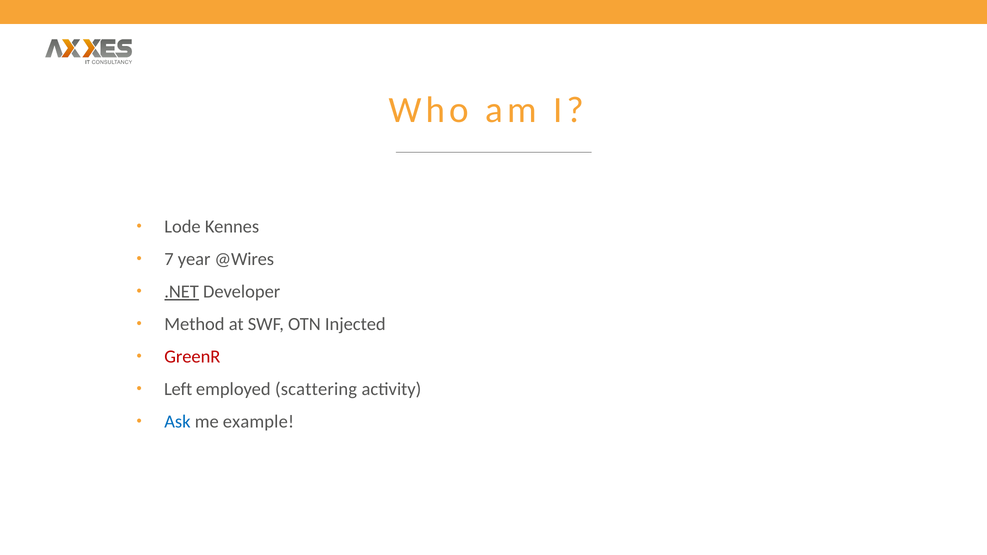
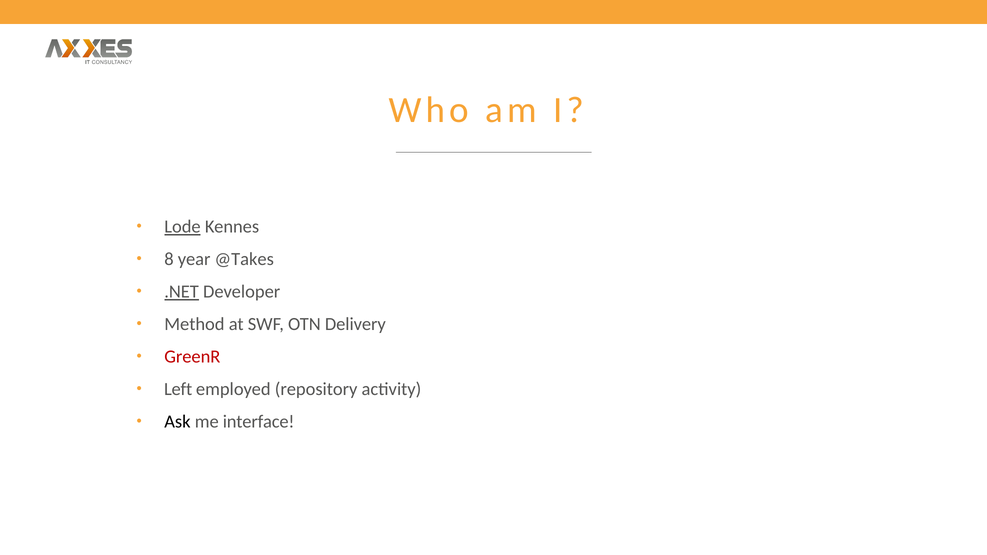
Lode underline: none -> present
7: 7 -> 8
@Wires: @Wires -> @Takes
Injected: Injected -> Delivery
scattering: scattering -> repository
Ask colour: blue -> black
example: example -> interface
